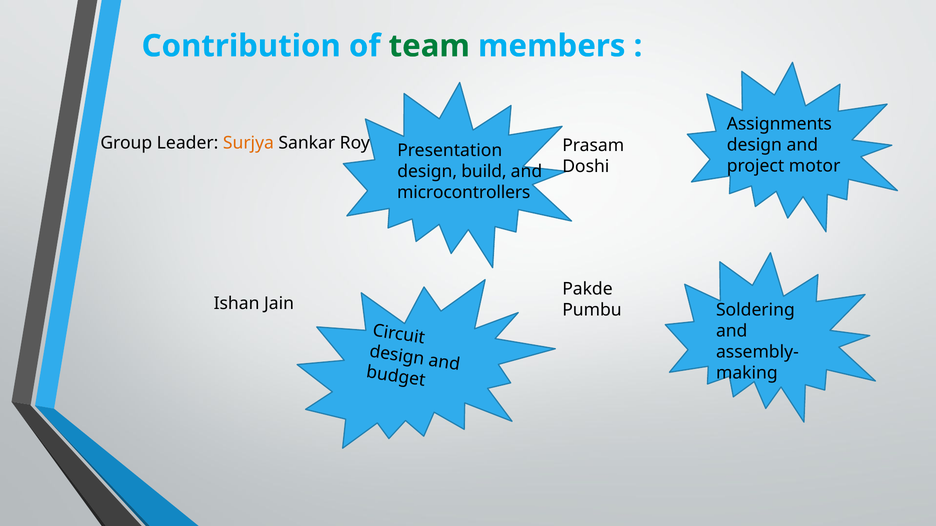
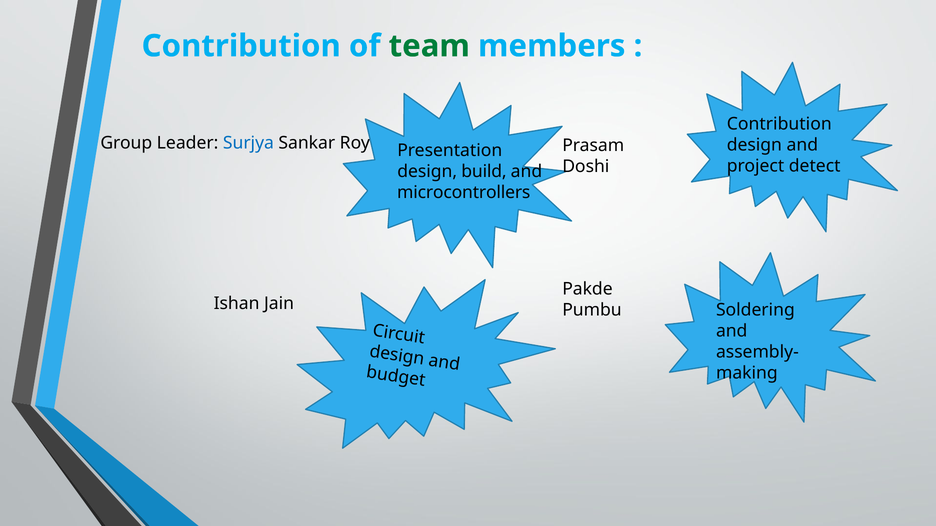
Assignments at (779, 124): Assignments -> Contribution
Surjya colour: orange -> blue
motor: motor -> detect
